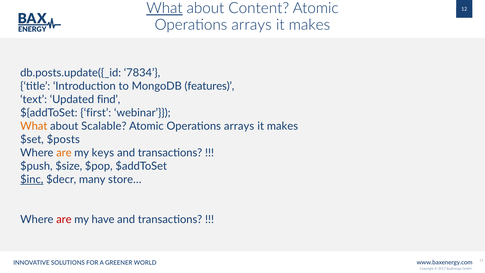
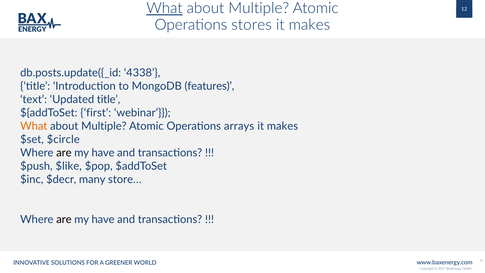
Content at (259, 8): Content -> Multiple
arrays at (252, 25): arrays -> stores
7834: 7834 -> 4338
Updated find: find -> title
Scalable at (104, 126): Scalable -> Multiple
$posts: $posts -> $circle
are at (64, 153) colour: orange -> black
keys at (103, 153): keys -> have
$size: $size -> $like
$inc underline: present -> none
are at (64, 219) colour: red -> black
